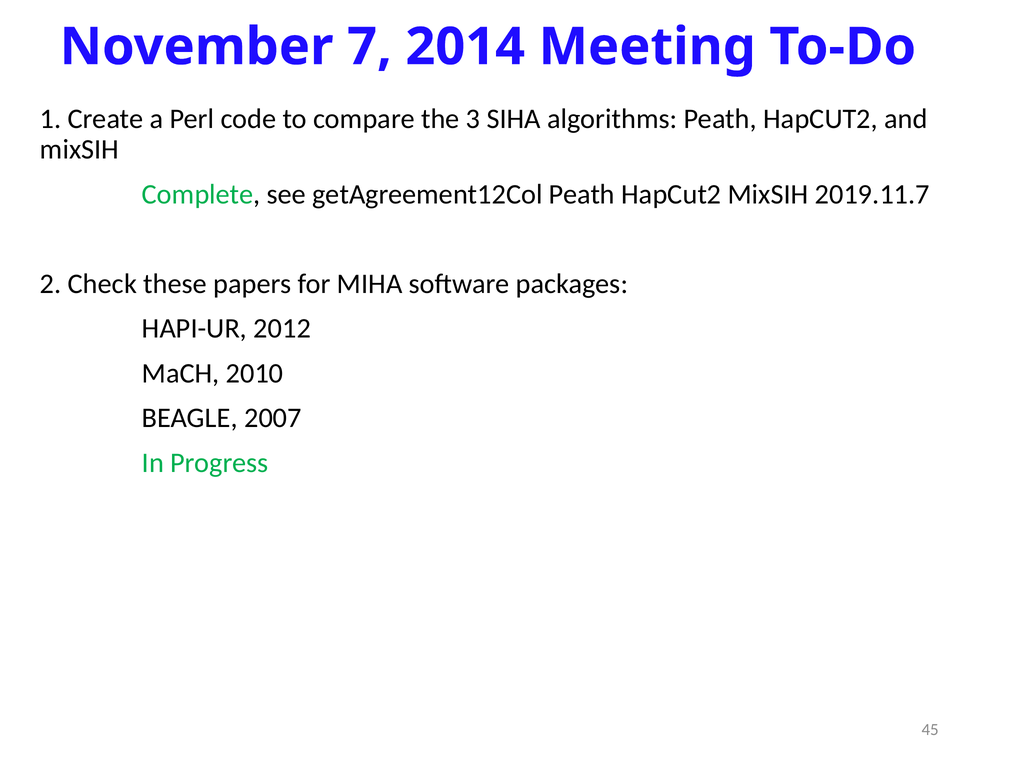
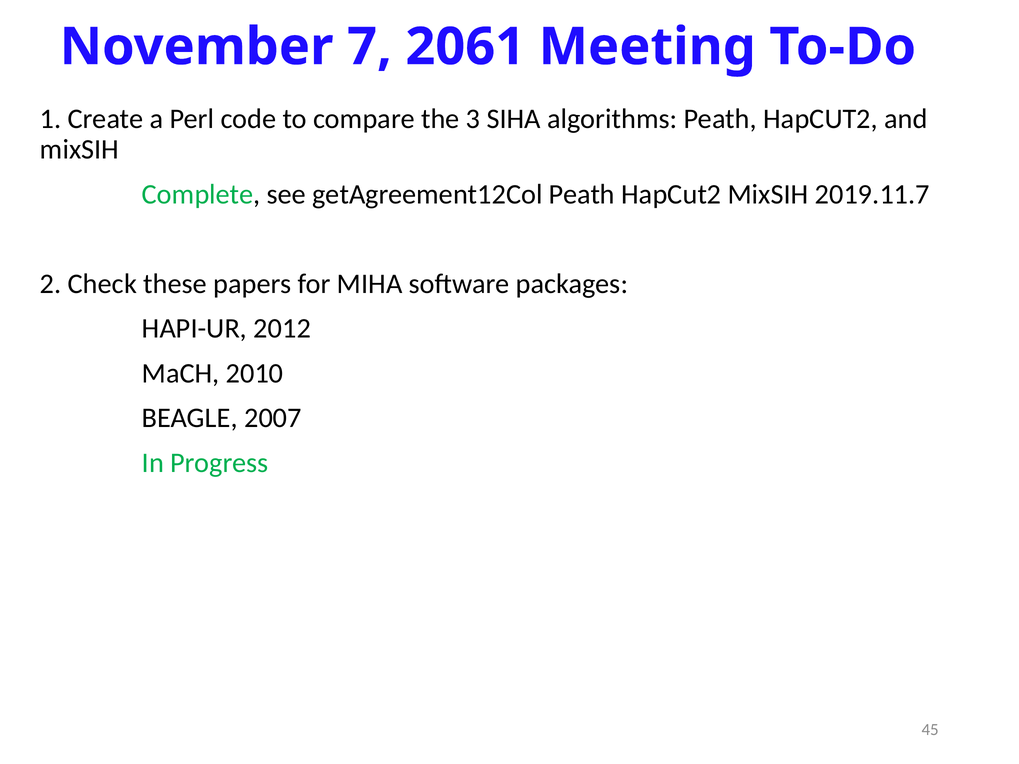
2014: 2014 -> 2061
